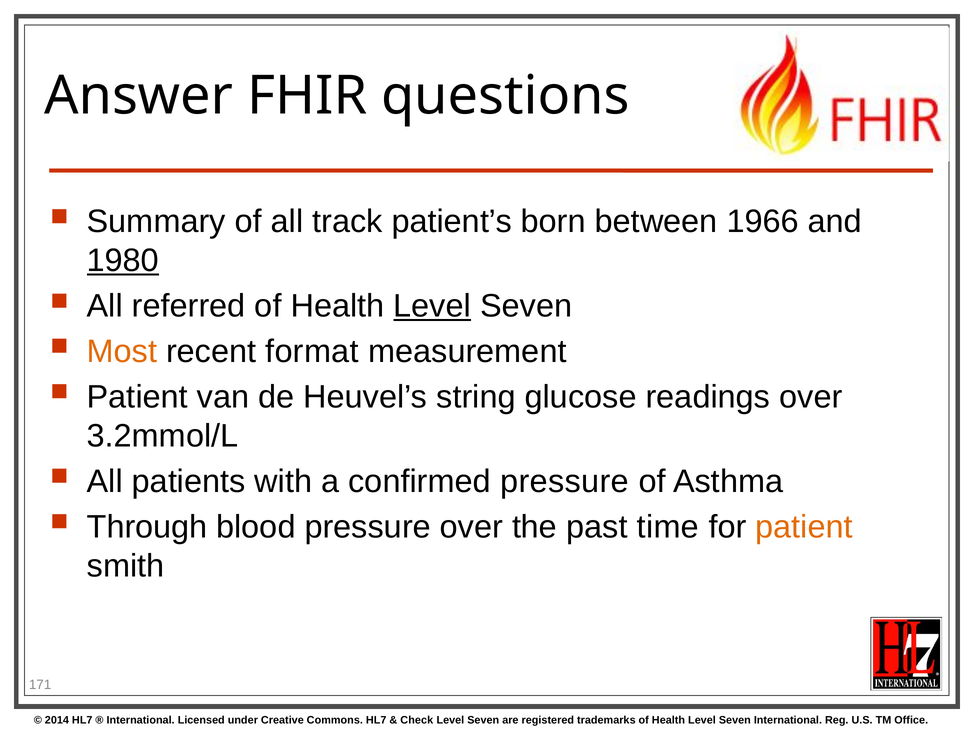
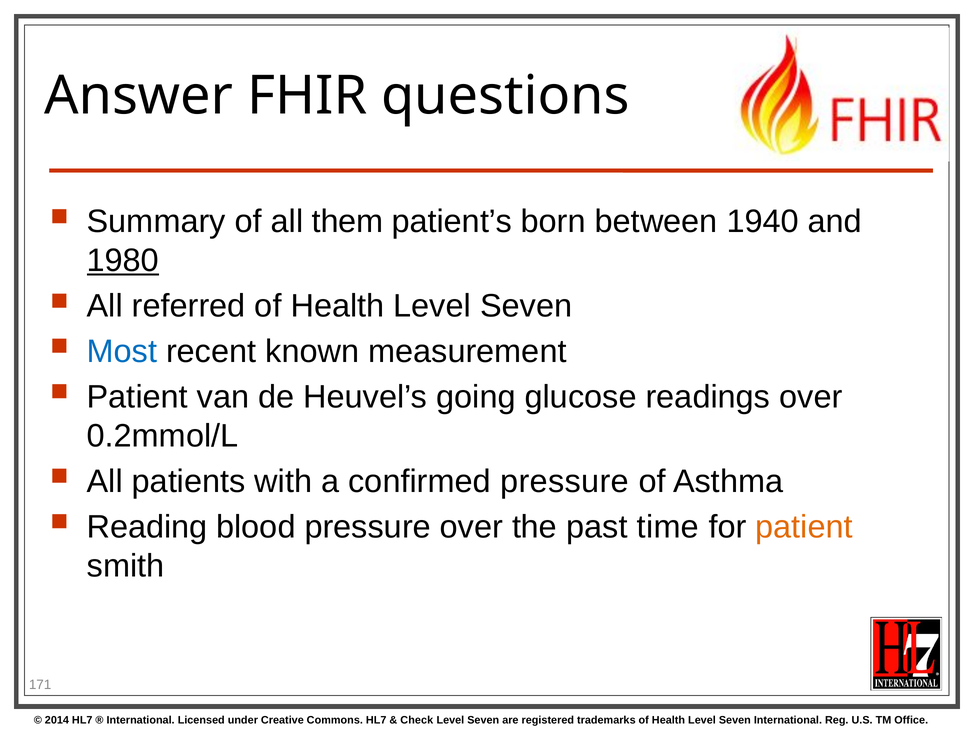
track: track -> them
1966: 1966 -> 1940
Level at (432, 306) underline: present -> none
Most colour: orange -> blue
format: format -> known
string: string -> going
3.2mmol/L: 3.2mmol/L -> 0.2mmol/L
Through: Through -> Reading
